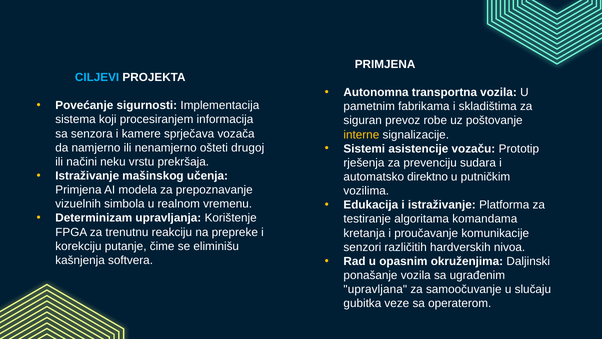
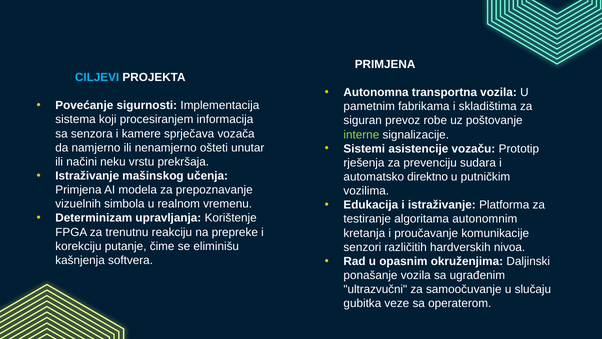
interne colour: yellow -> light green
drugoj: drugoj -> unutar
komandama: komandama -> autonomnim
upravljana: upravljana -> ultrazvučni
